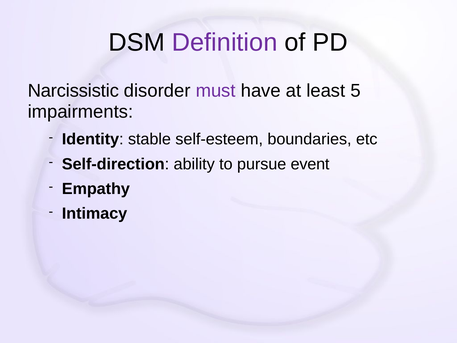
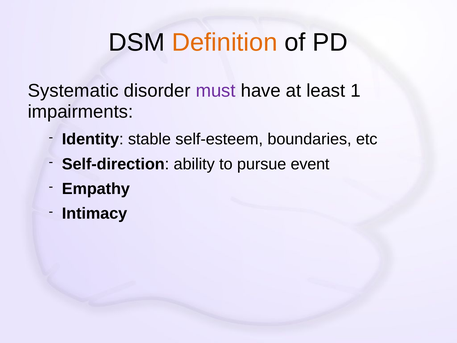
Definition colour: purple -> orange
Narcissistic: Narcissistic -> Systematic
5: 5 -> 1
